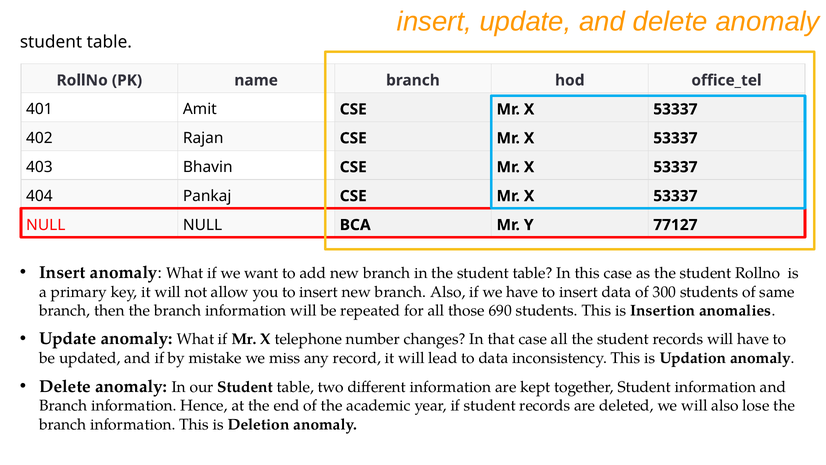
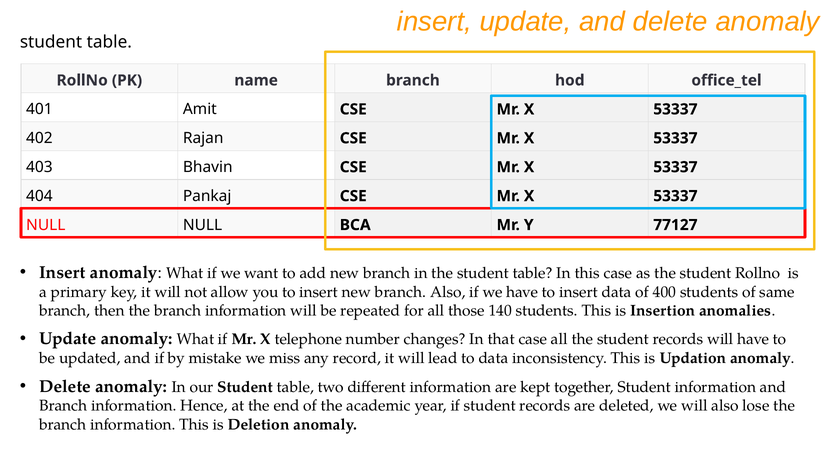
300: 300 -> 400
690: 690 -> 140
